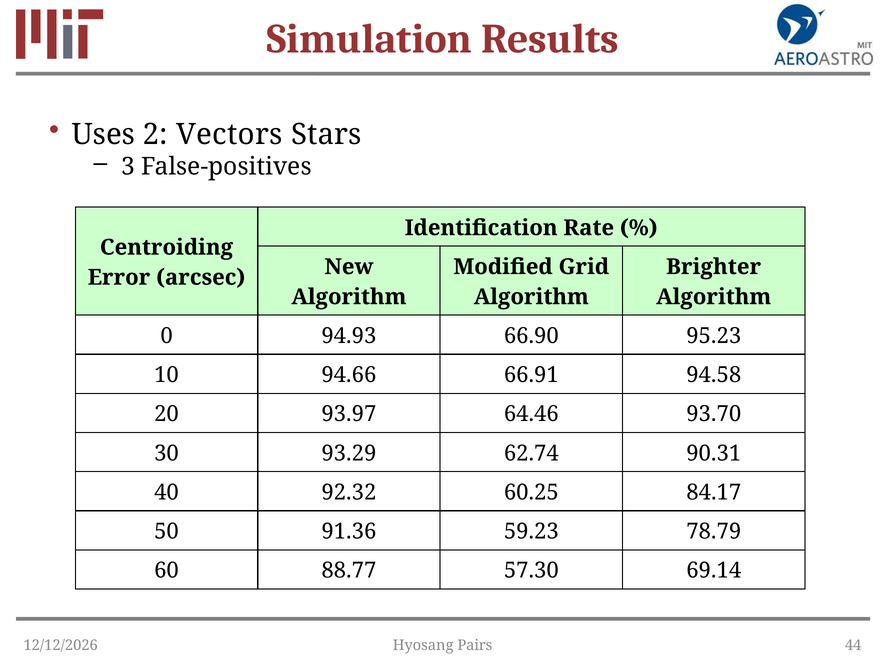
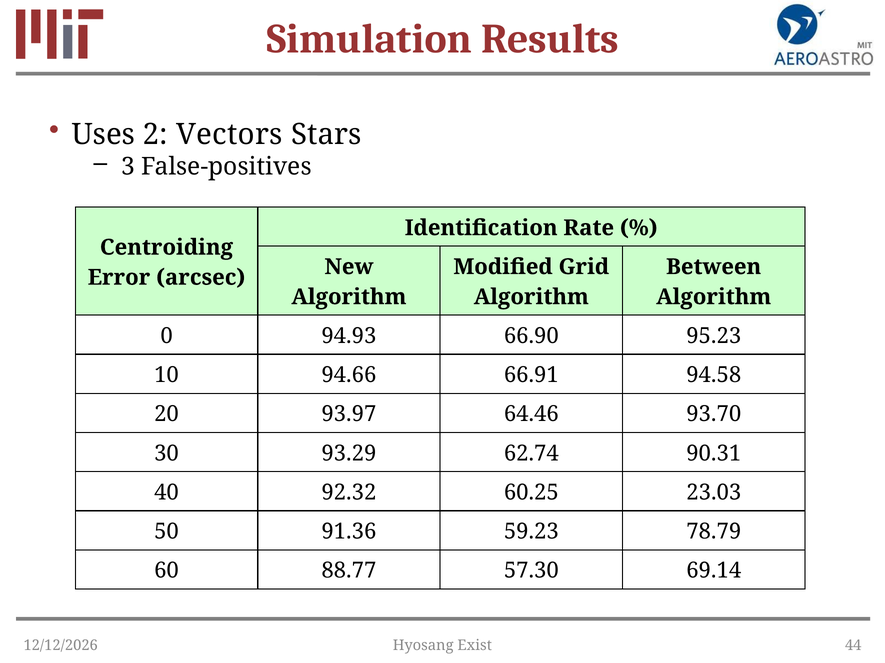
Brighter: Brighter -> Between
84.17: 84.17 -> 23.03
Pairs: Pairs -> Exist
